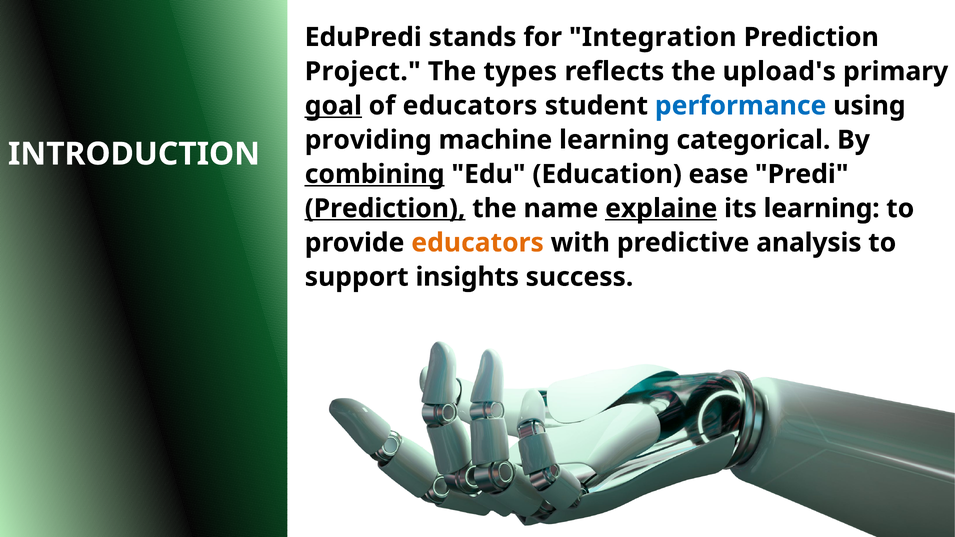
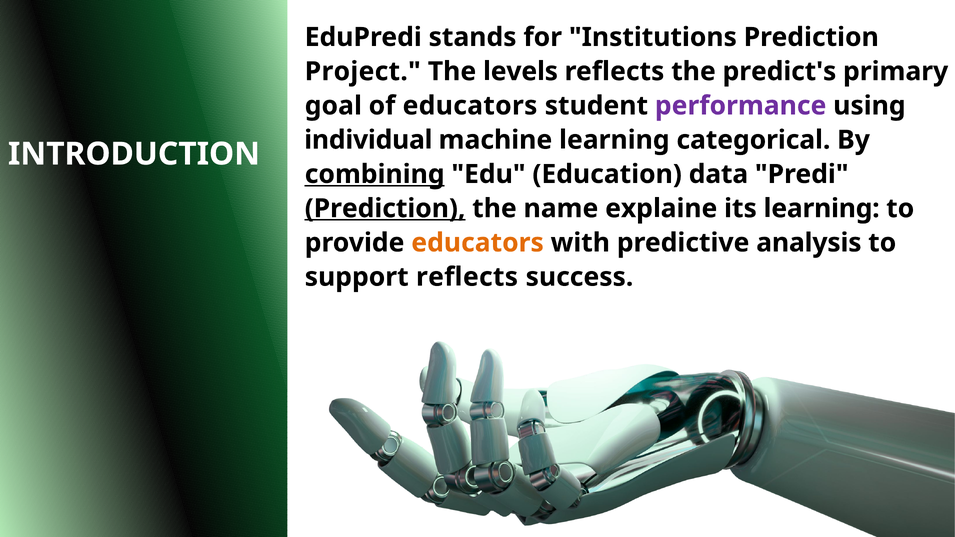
Integration: Integration -> Institutions
types: types -> levels
upload's: upload's -> predict's
goal underline: present -> none
performance colour: blue -> purple
providing: providing -> individual
ease: ease -> data
explaine underline: present -> none
support insights: insights -> reflects
